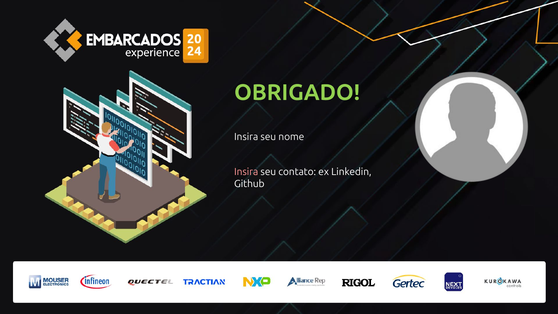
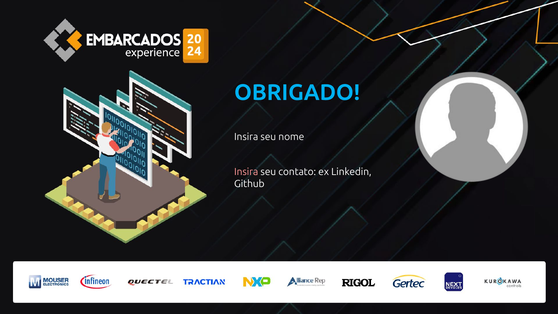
OBRIGADO colour: light green -> light blue
